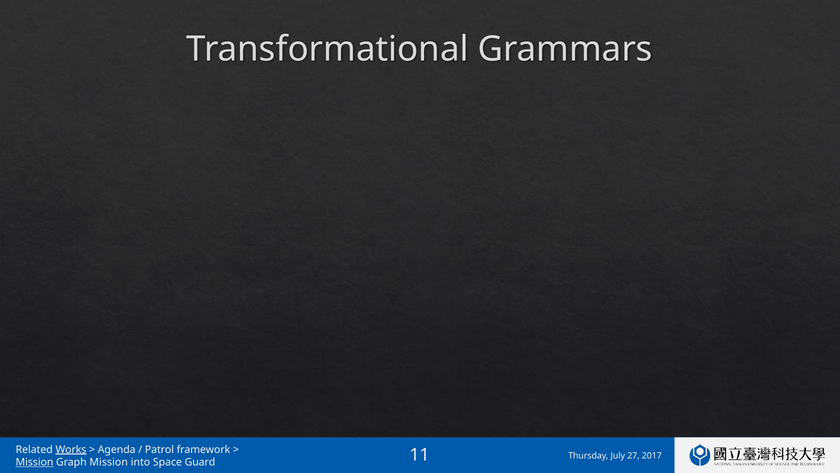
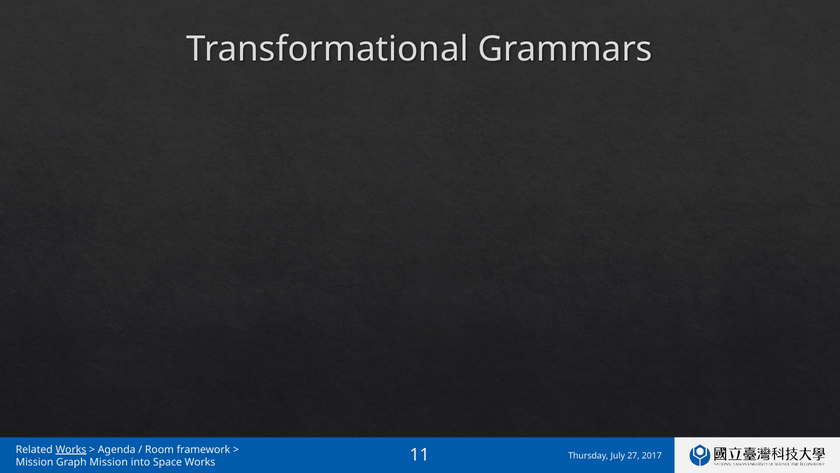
Patrol: Patrol -> Room
Mission at (35, 462) underline: present -> none
Space Guard: Guard -> Works
